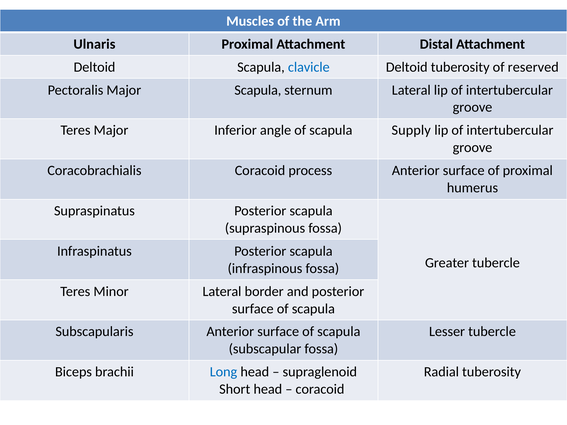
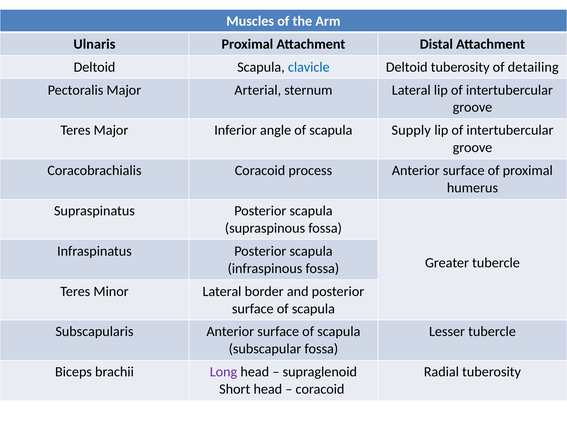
reserved: reserved -> detailing
Major Scapula: Scapula -> Arterial
Long colour: blue -> purple
